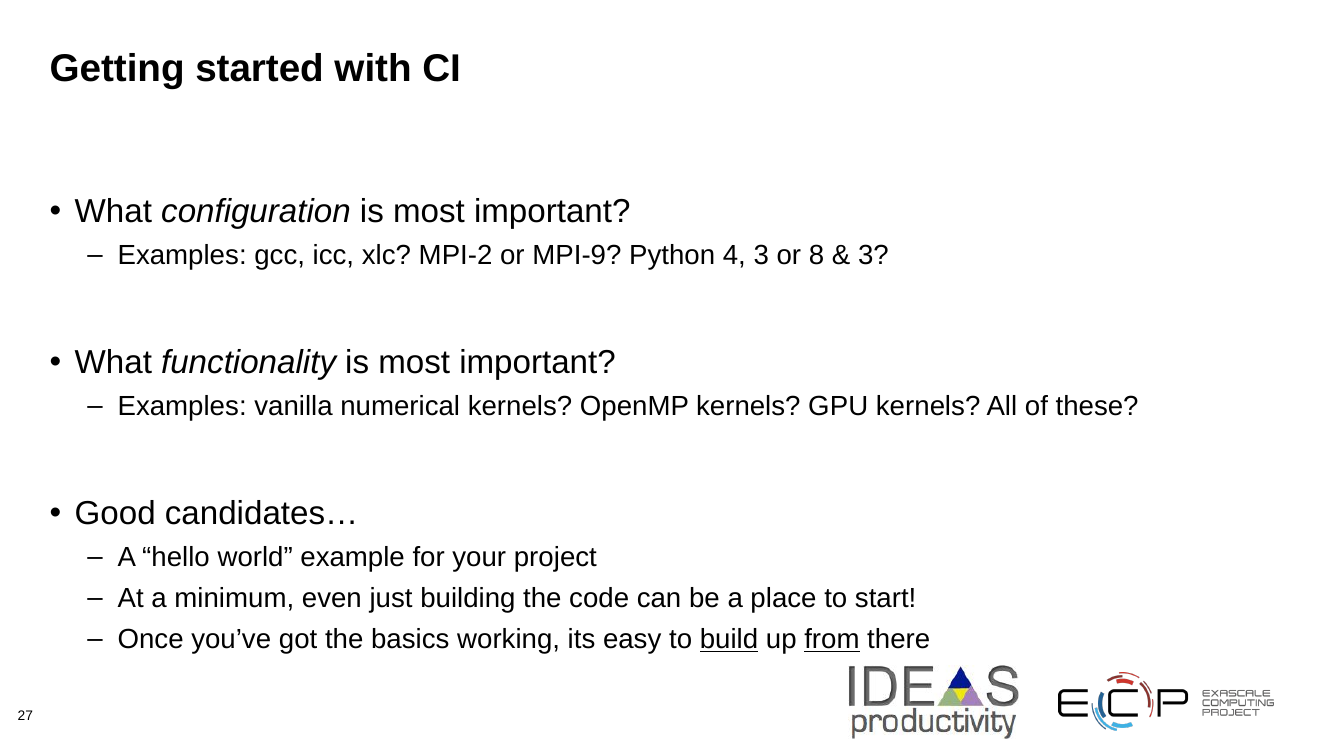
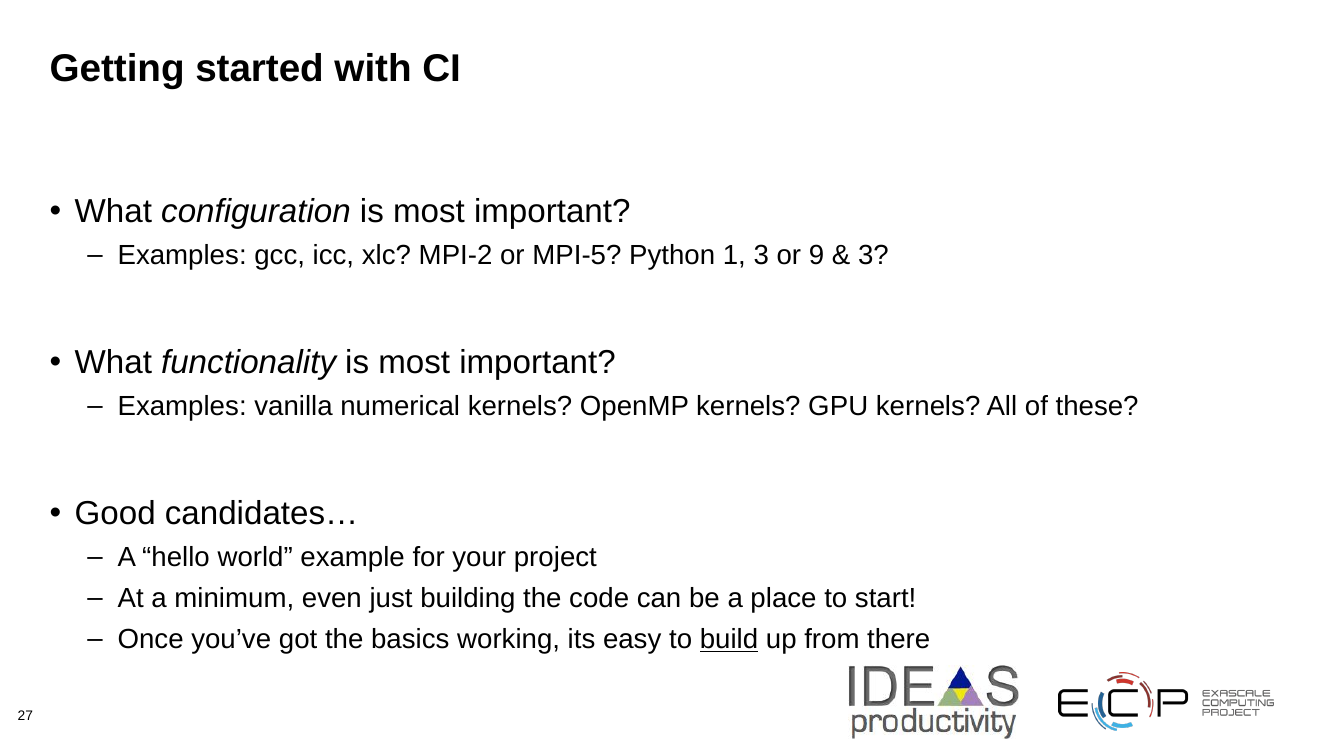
MPI-9: MPI-9 -> MPI-5
4: 4 -> 1
8: 8 -> 9
from underline: present -> none
